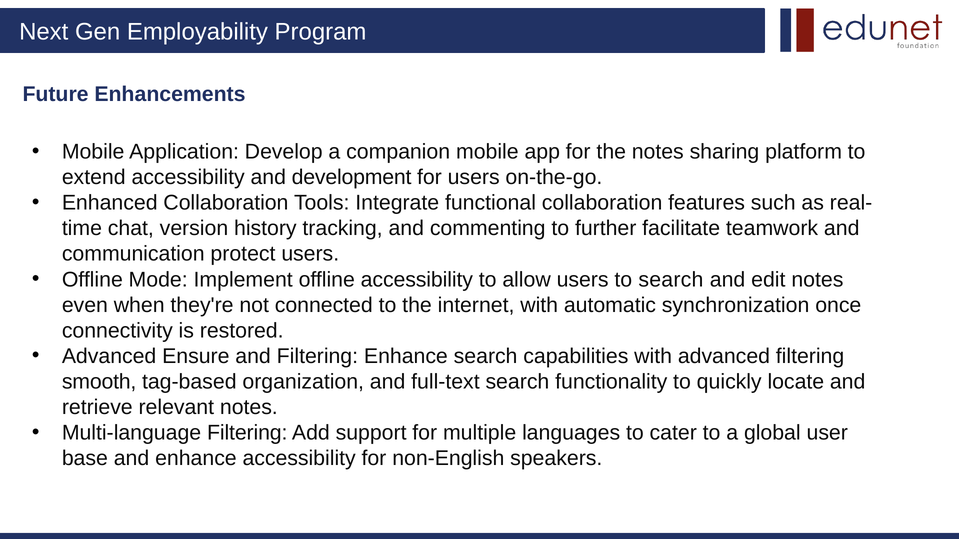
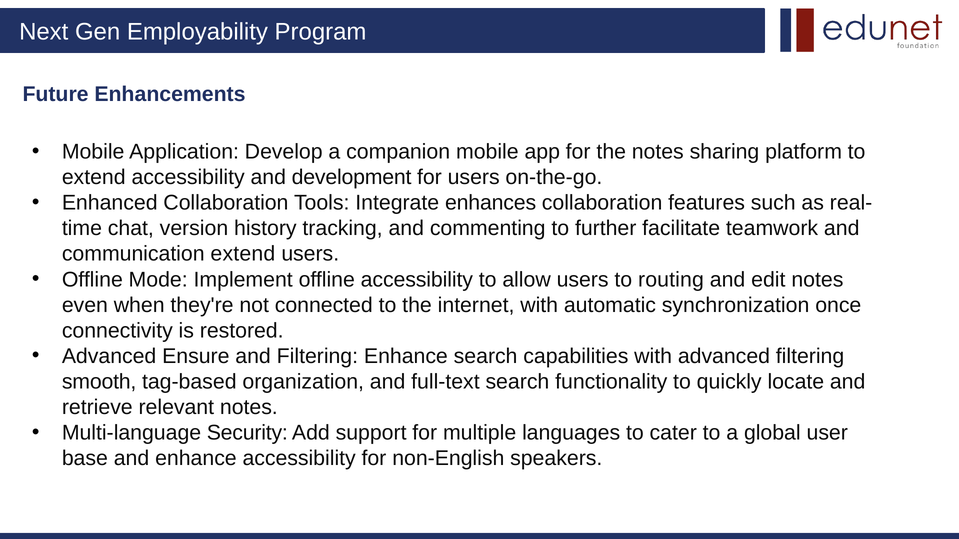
functional: functional -> enhances
communication protect: protect -> extend
to search: search -> routing
Multi-language Filtering: Filtering -> Security
